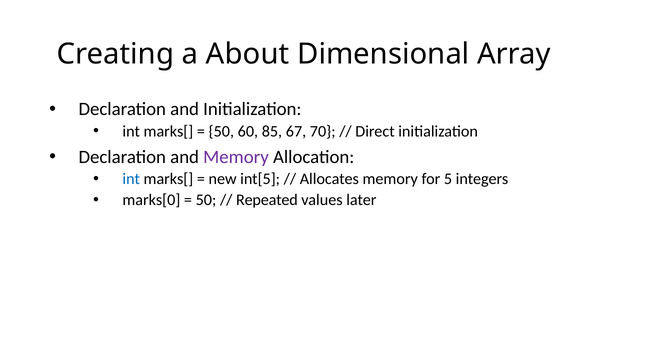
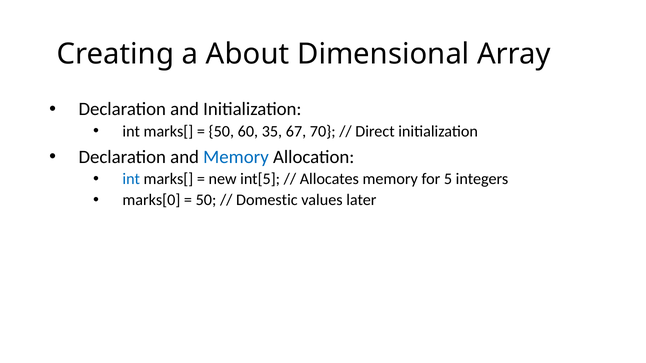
85: 85 -> 35
Memory at (236, 157) colour: purple -> blue
Repeated: Repeated -> Domestic
